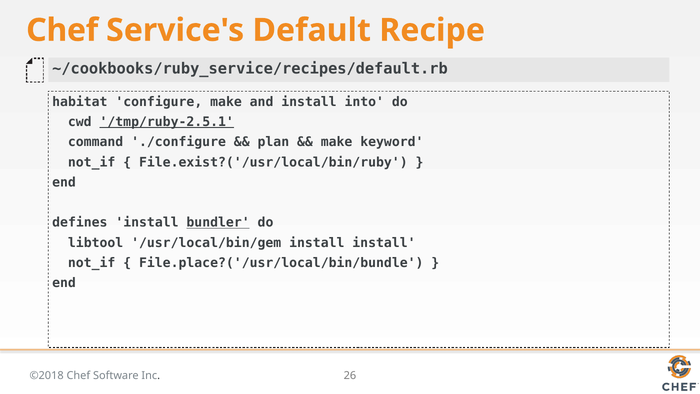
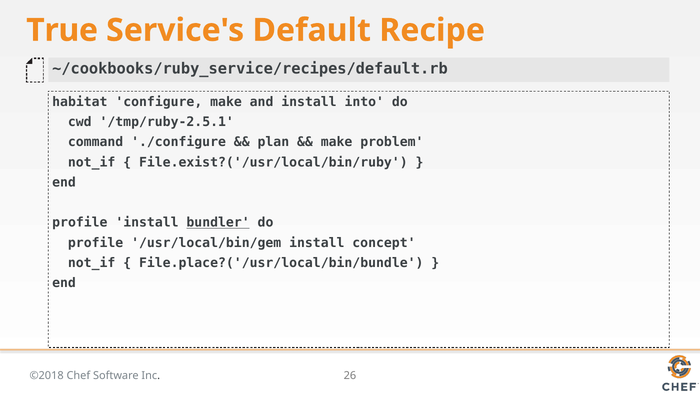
Chef at (62, 30): Chef -> True
/tmp/ruby-2.5.1 underline: present -> none
keyword: keyword -> problem
defines at (80, 223): defines -> profile
libtool at (96, 243): libtool -> profile
install install: install -> concept
